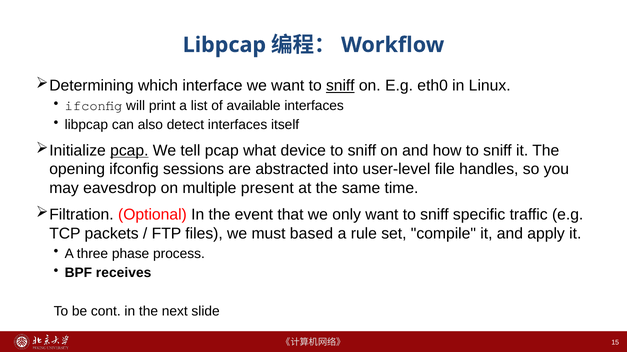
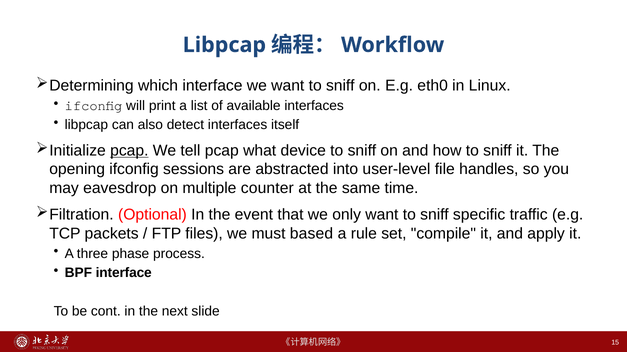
sniff at (340, 86) underline: present -> none
present: present -> counter
BPF receives: receives -> interface
